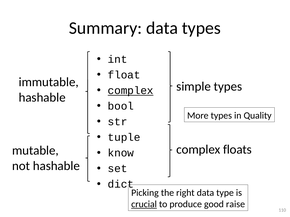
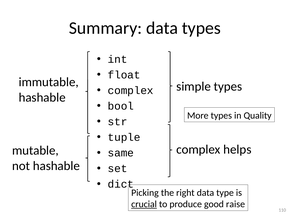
complex at (131, 91) underline: present -> none
floats: floats -> helps
know: know -> same
